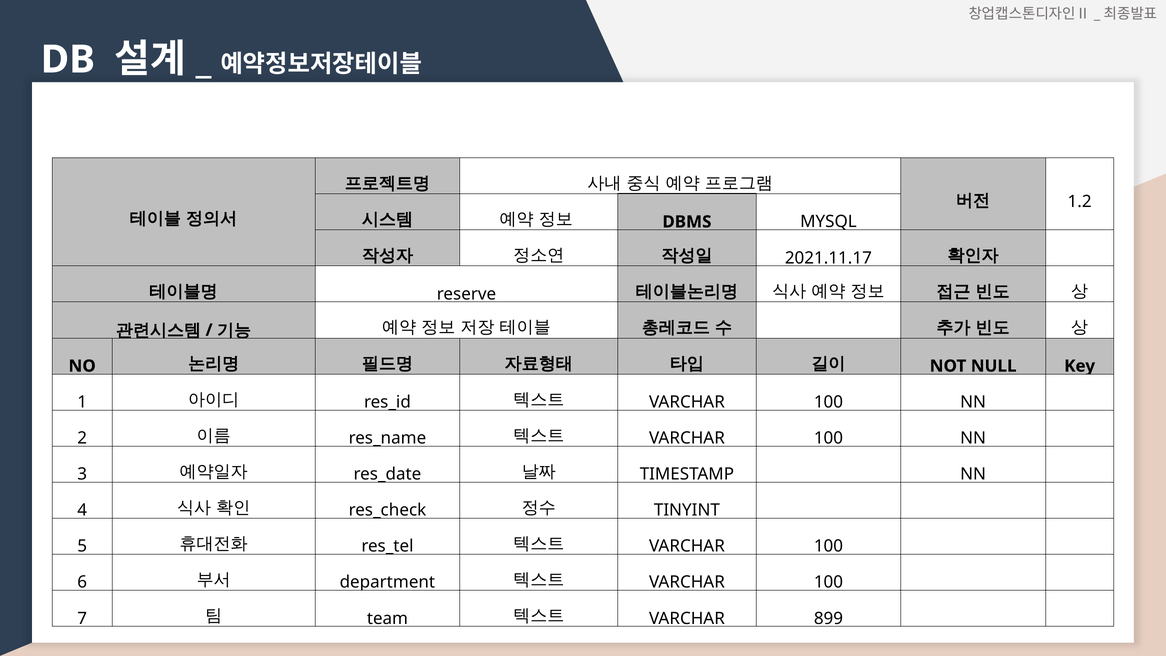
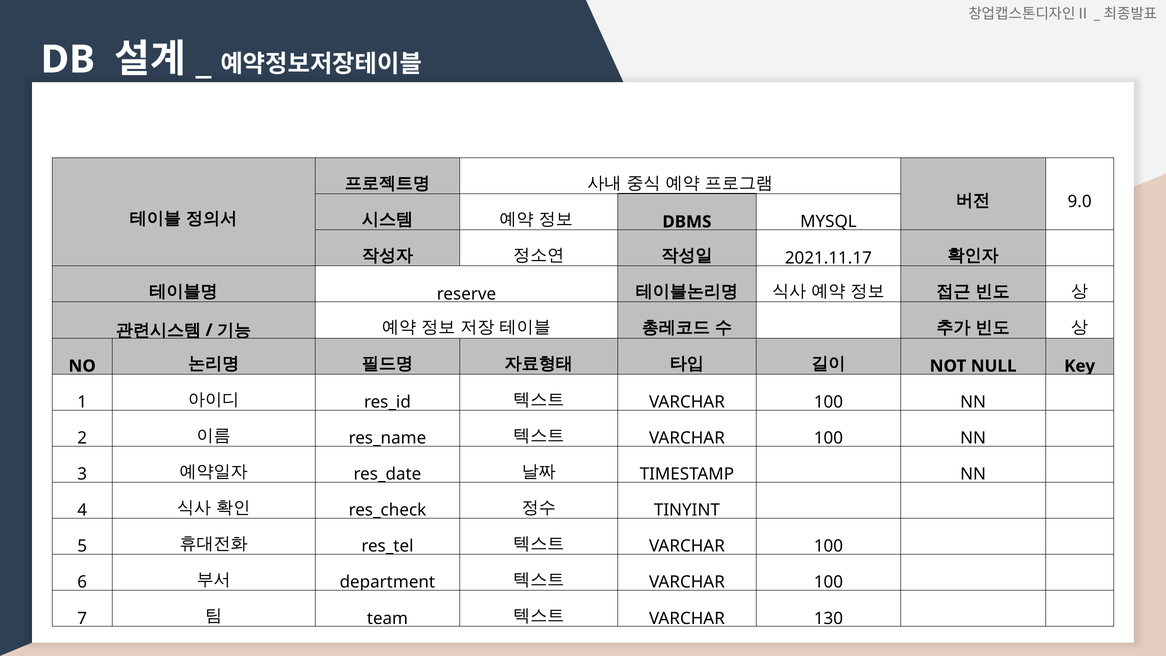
1.2: 1.2 -> 9.0
899: 899 -> 130
